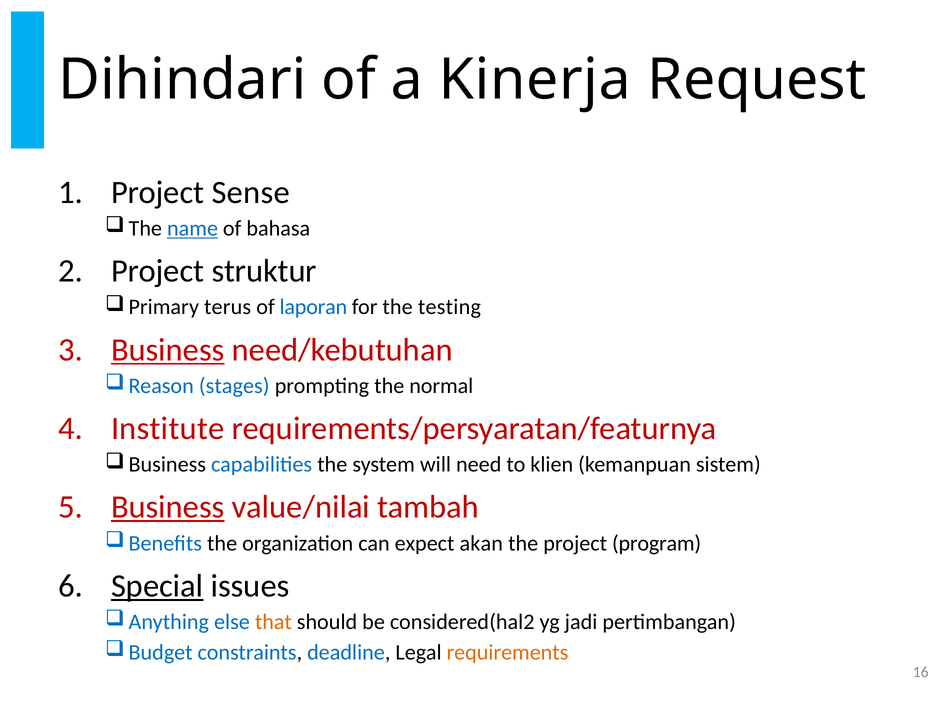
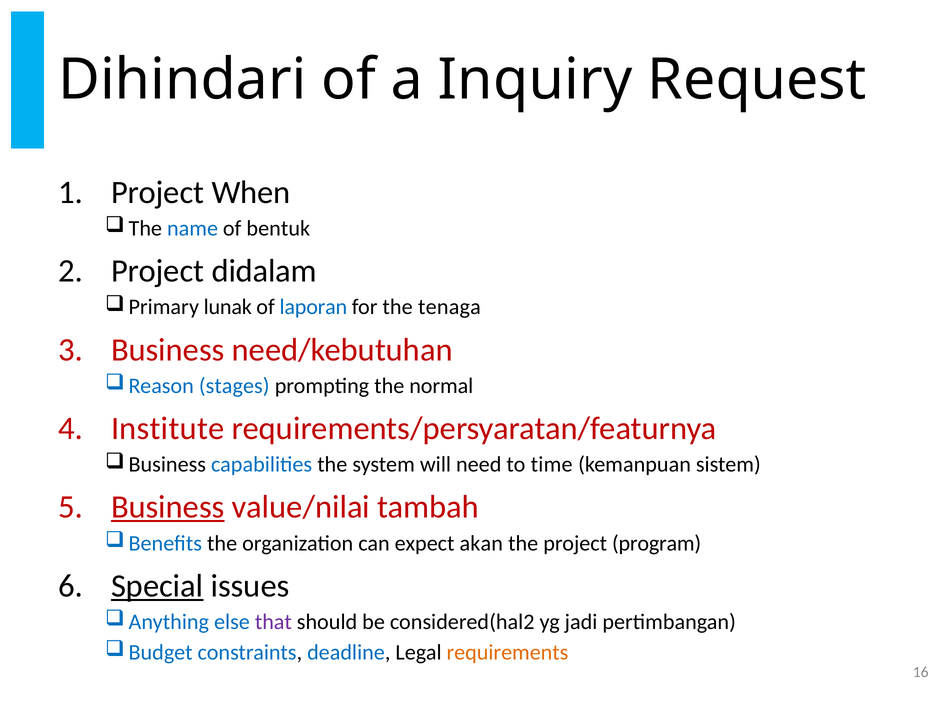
Kinerja: Kinerja -> Inquiry
Sense: Sense -> When
name underline: present -> none
bahasa: bahasa -> bentuk
struktur: struktur -> didalam
terus: terus -> lunak
testing: testing -> tenaga
Business at (168, 349) underline: present -> none
klien: klien -> time
that colour: orange -> purple
